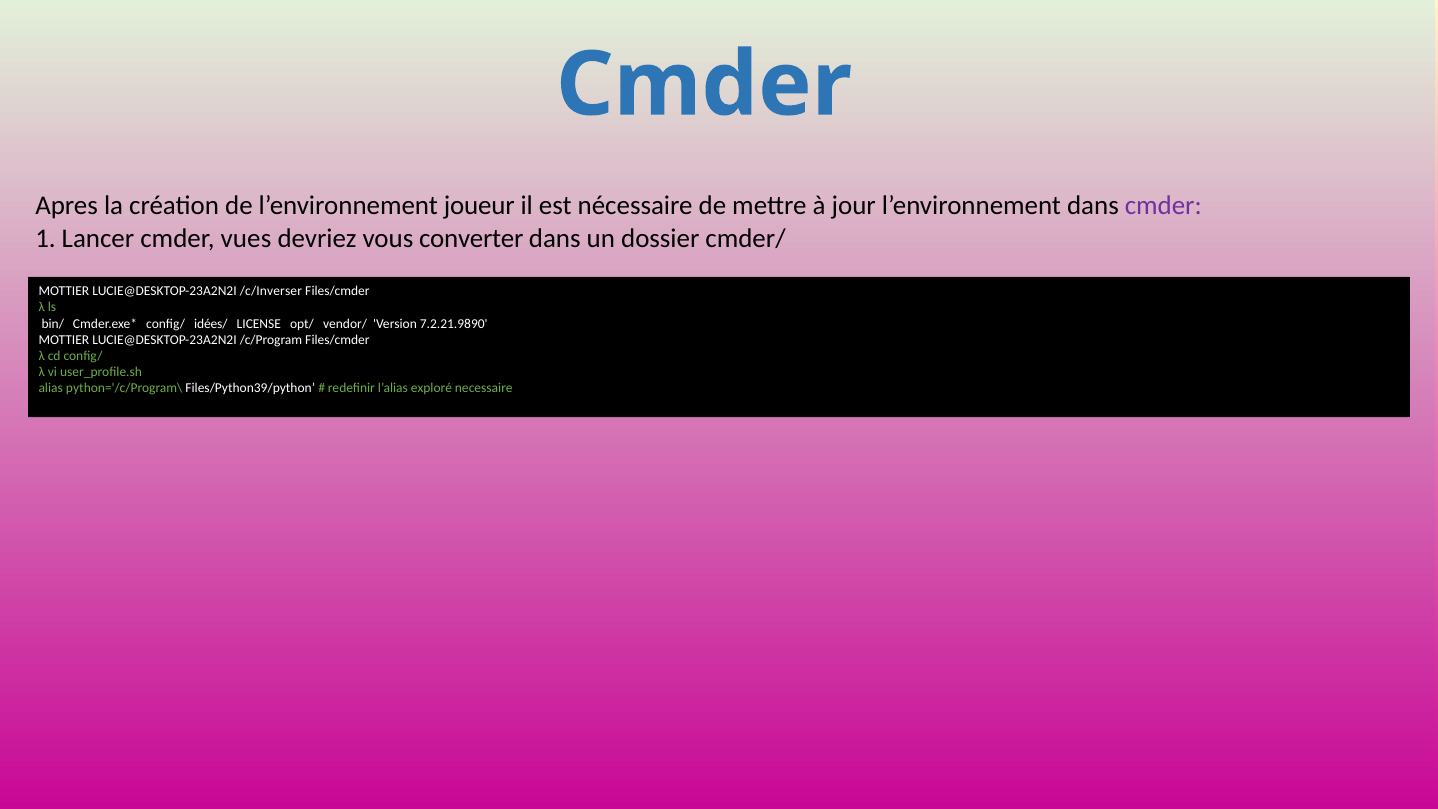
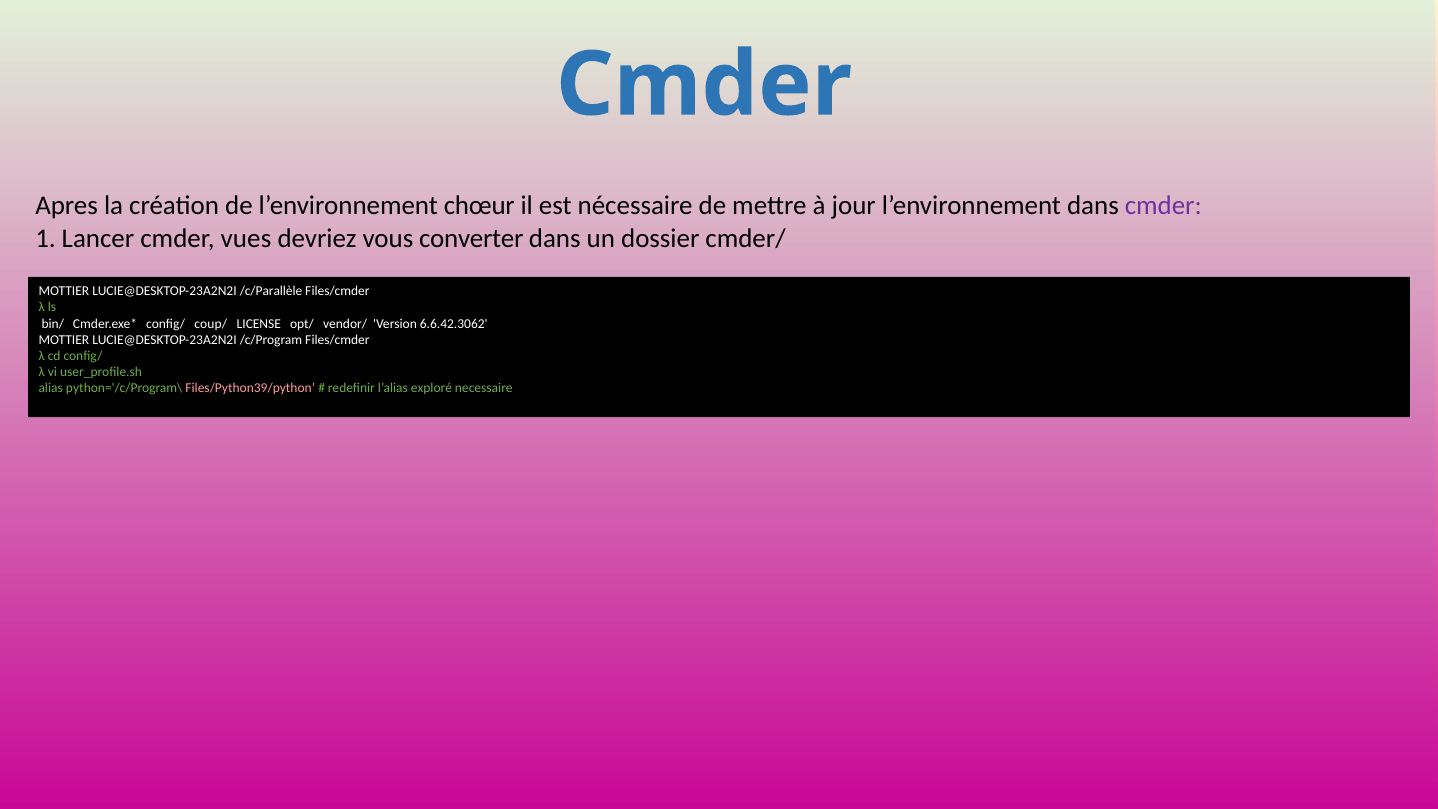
joueur: joueur -> chœur
/c/Inverser: /c/Inverser -> /c/Parallèle
idées/: idées/ -> coup/
7.2.21.9890: 7.2.21.9890 -> 6.6.42.3062
Files/Python39/python colour: white -> pink
